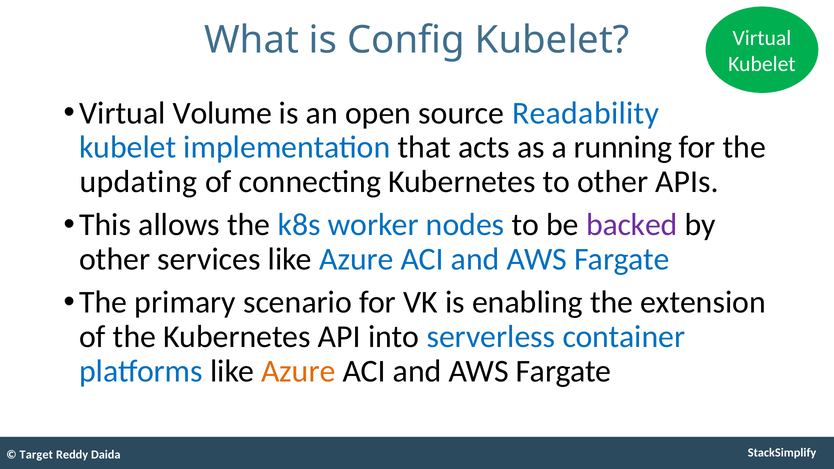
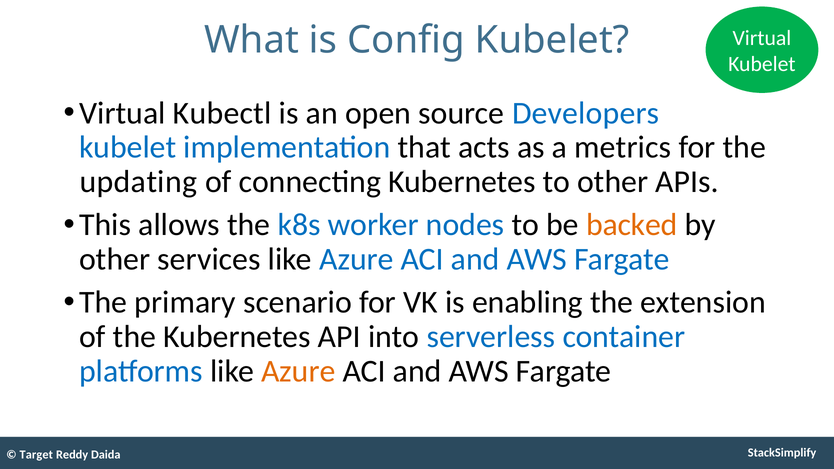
Volume: Volume -> Kubectl
Readability: Readability -> Developers
running: running -> metrics
backed colour: purple -> orange
